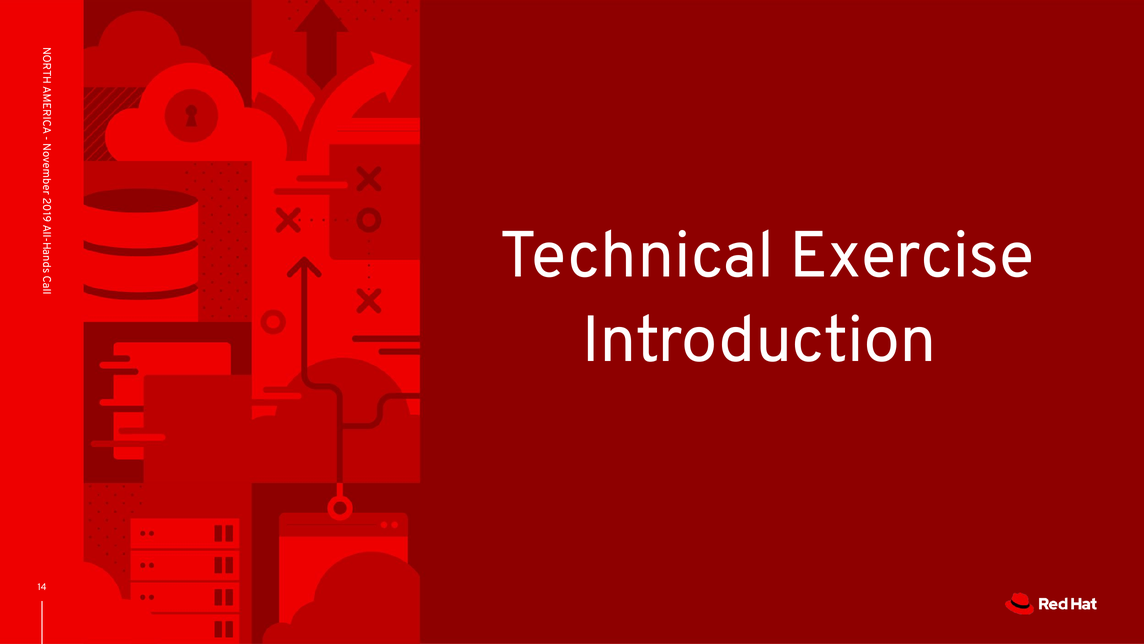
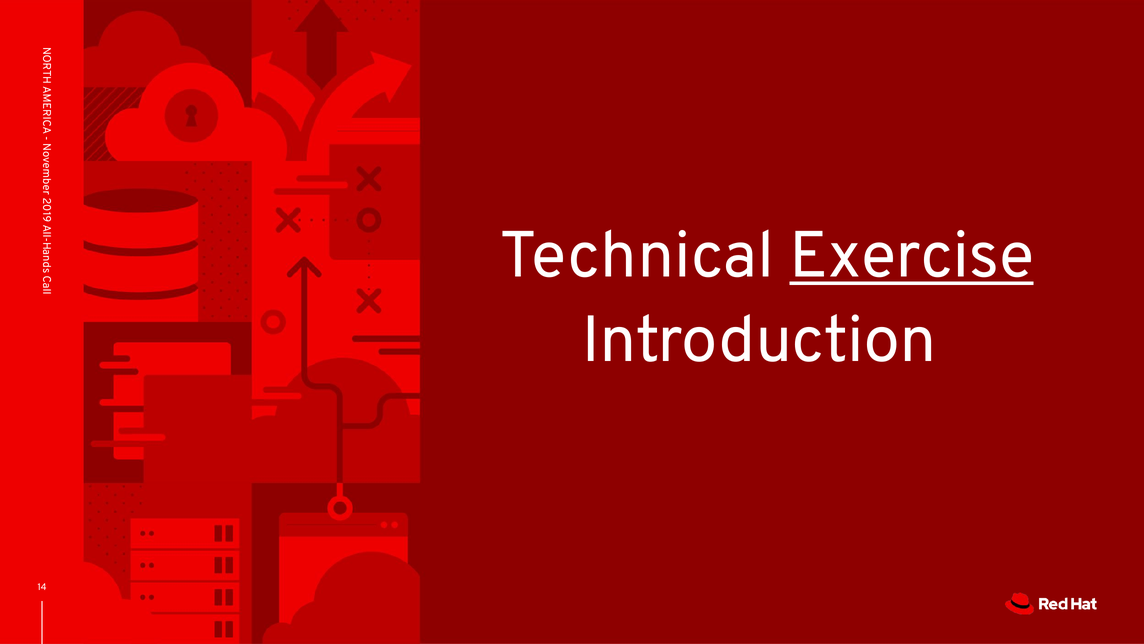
Exercise underline: none -> present
